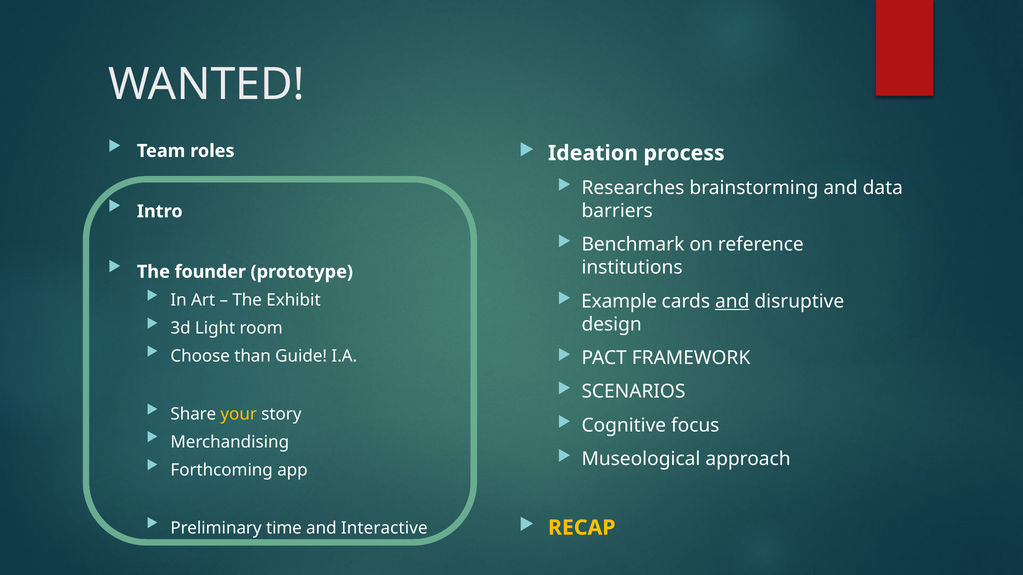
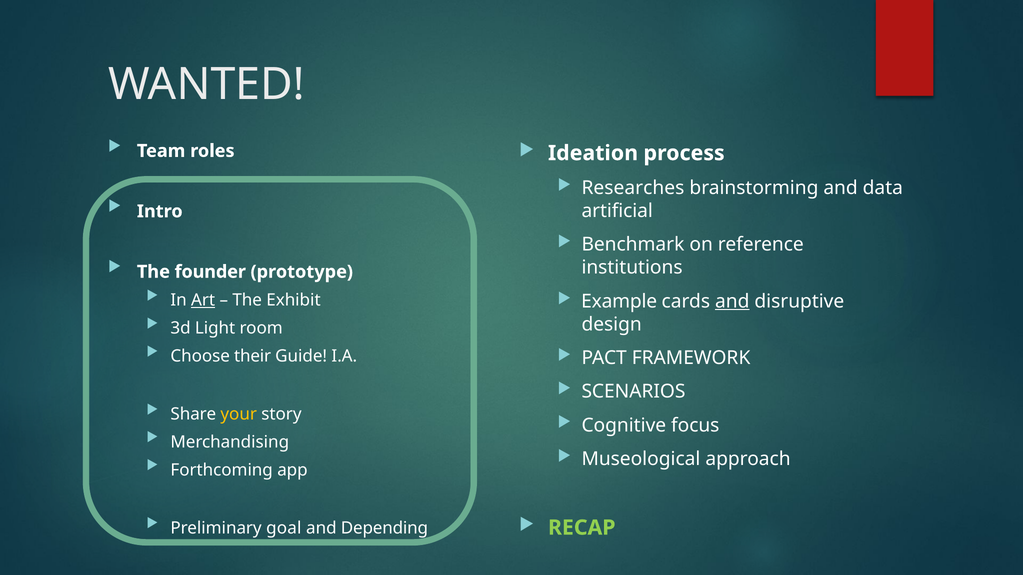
barriers: barriers -> artificial
Art underline: none -> present
than: than -> their
RECAP colour: yellow -> light green
time: time -> goal
Interactive: Interactive -> Depending
